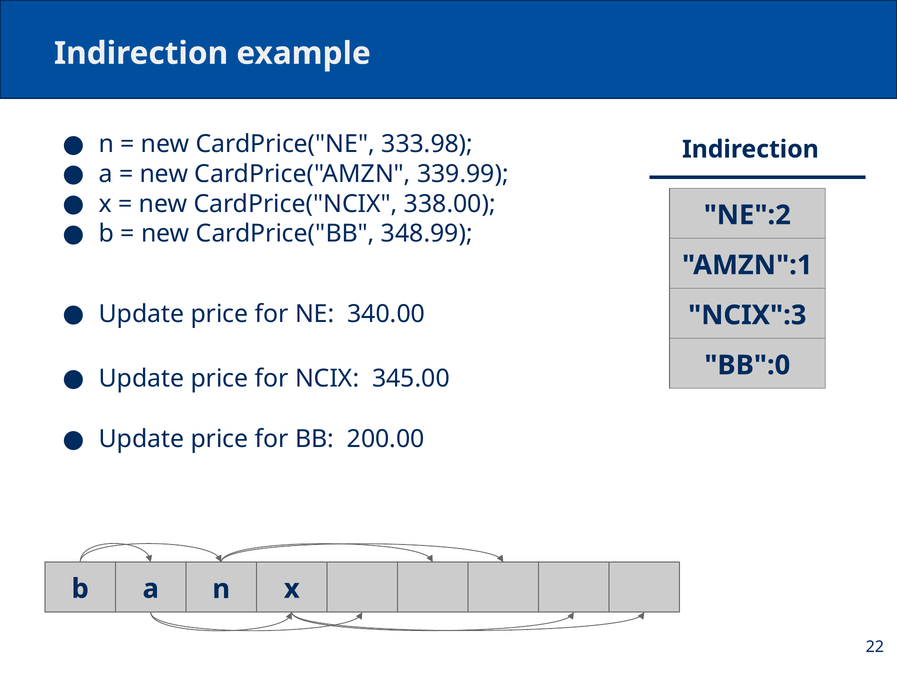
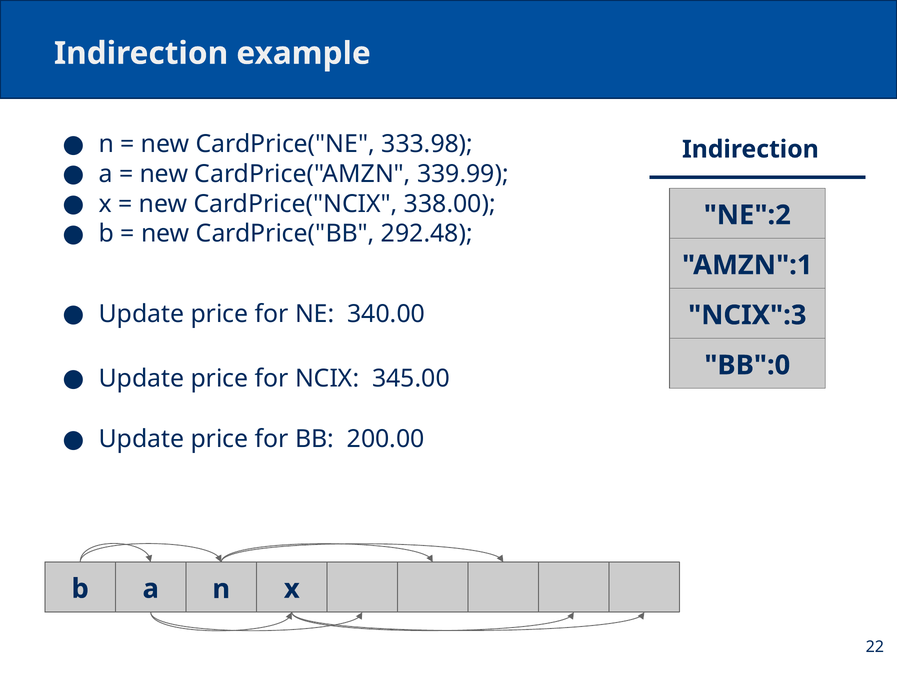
348.99: 348.99 -> 292.48
